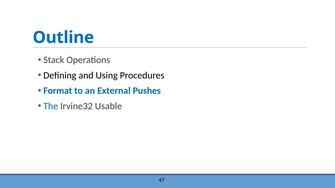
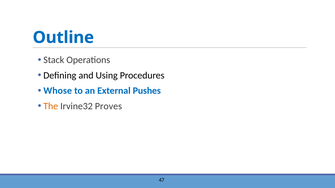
Format: Format -> Whose
The colour: blue -> orange
Usable: Usable -> Proves
